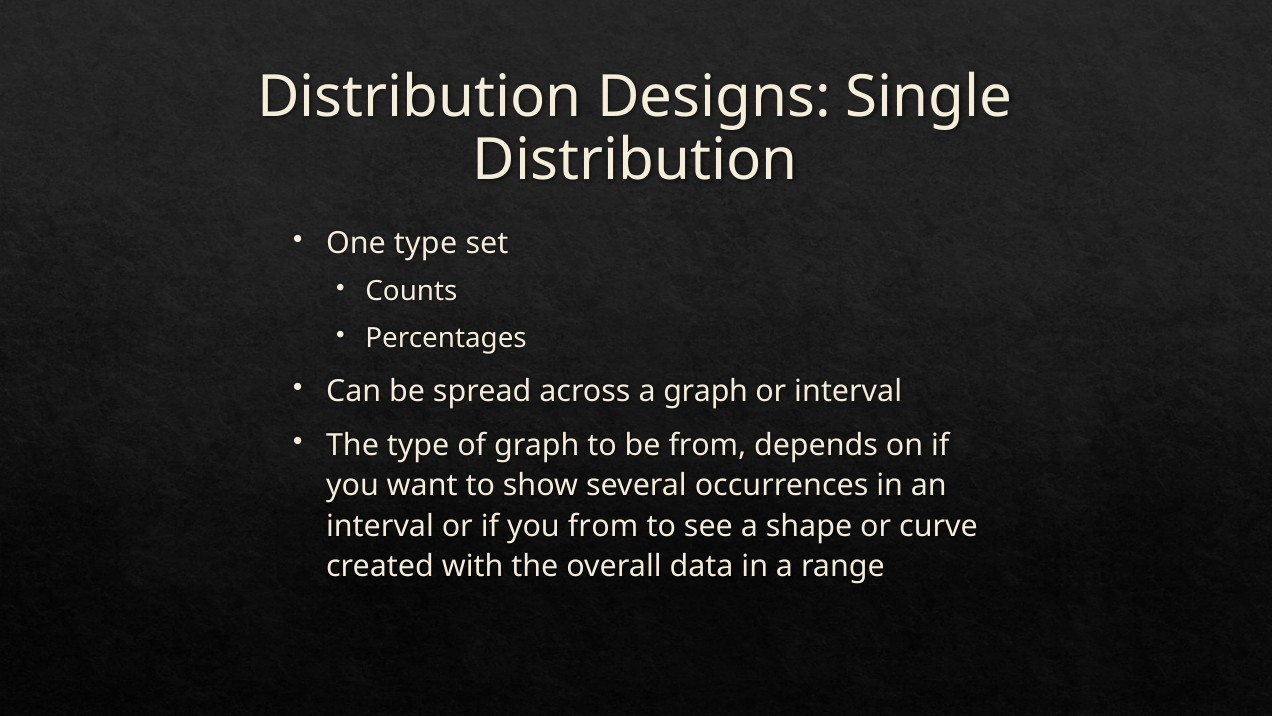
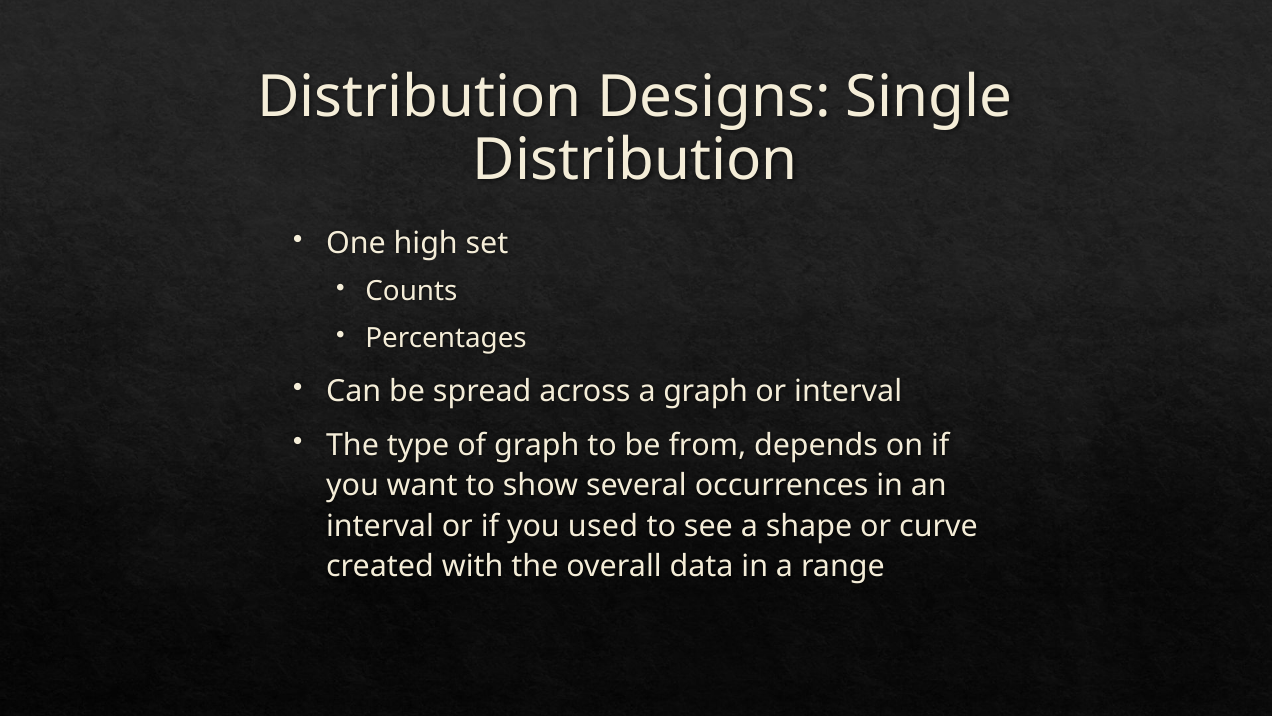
One type: type -> high
you from: from -> used
